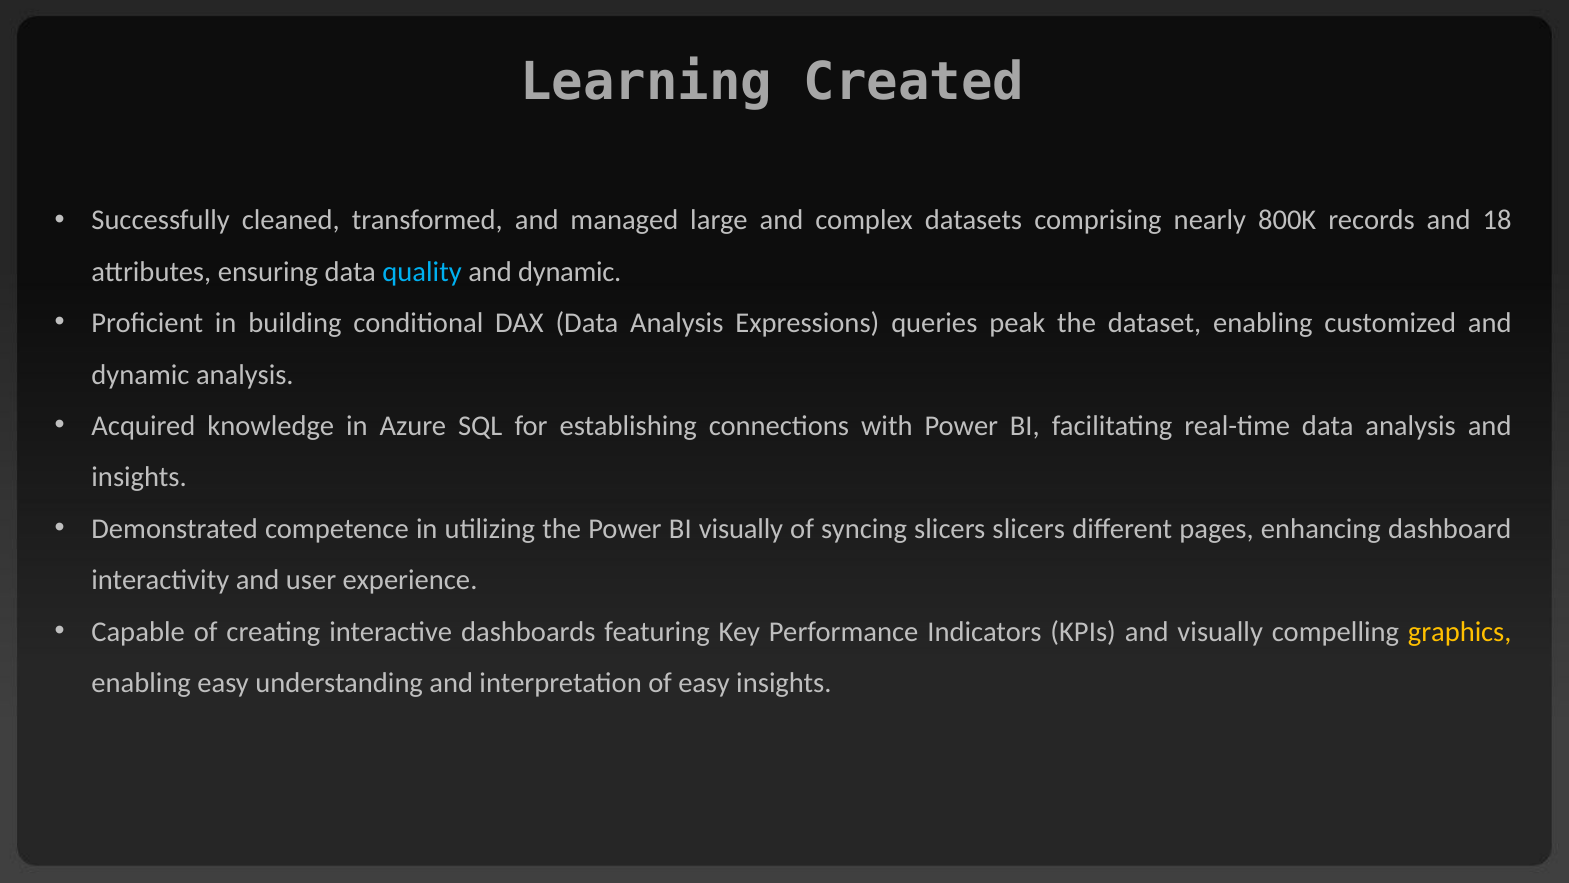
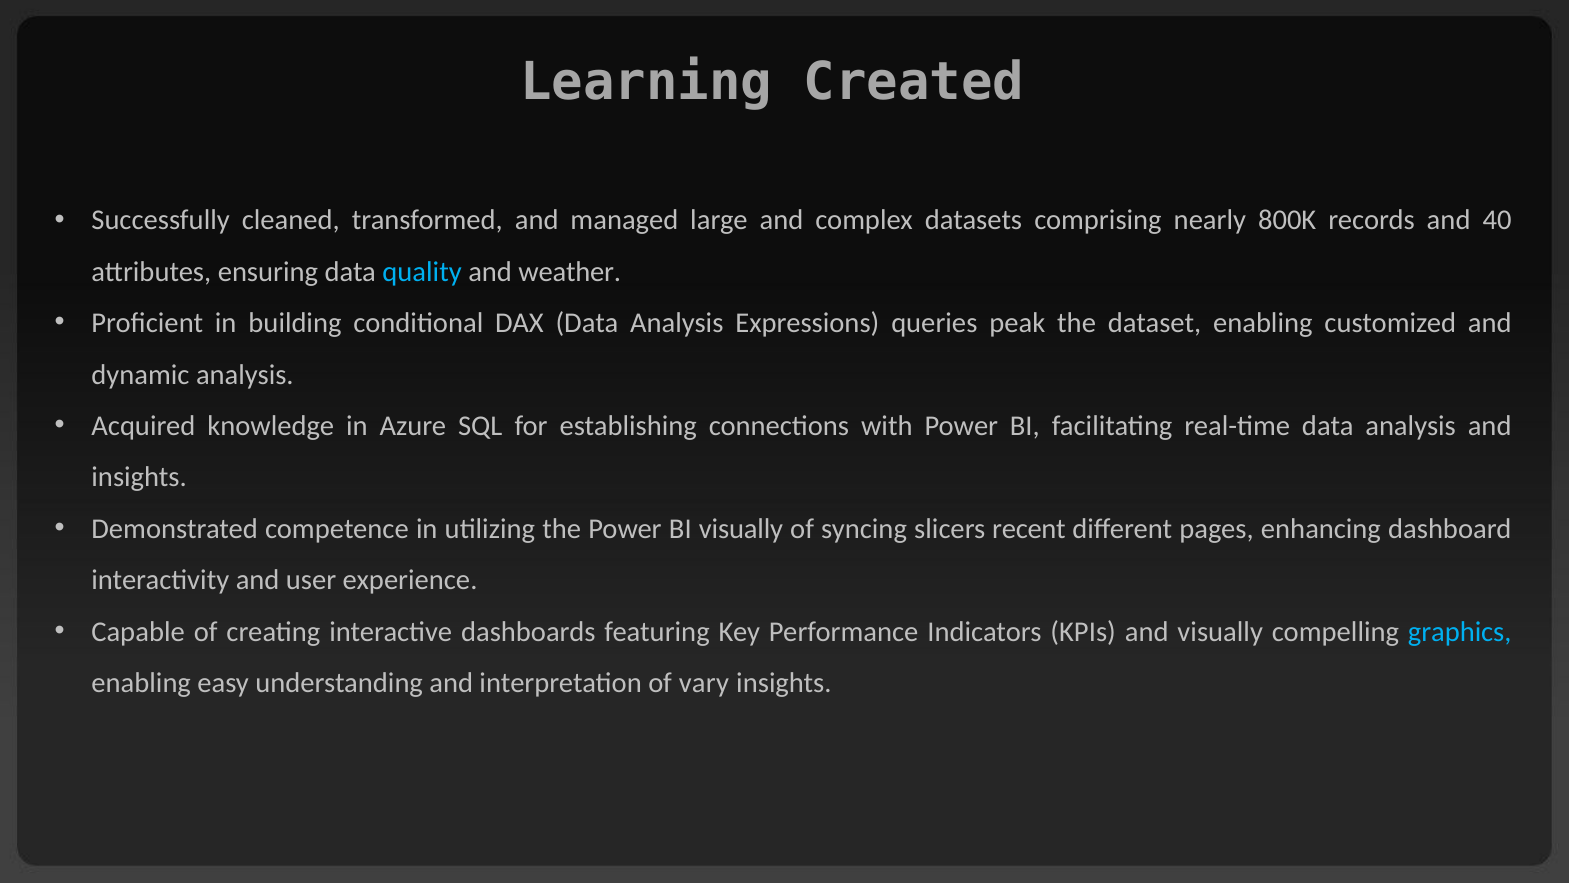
18: 18 -> 40
dynamic at (570, 272): dynamic -> weather
slicers slicers: slicers -> recent
graphics colour: yellow -> light blue
of easy: easy -> vary
